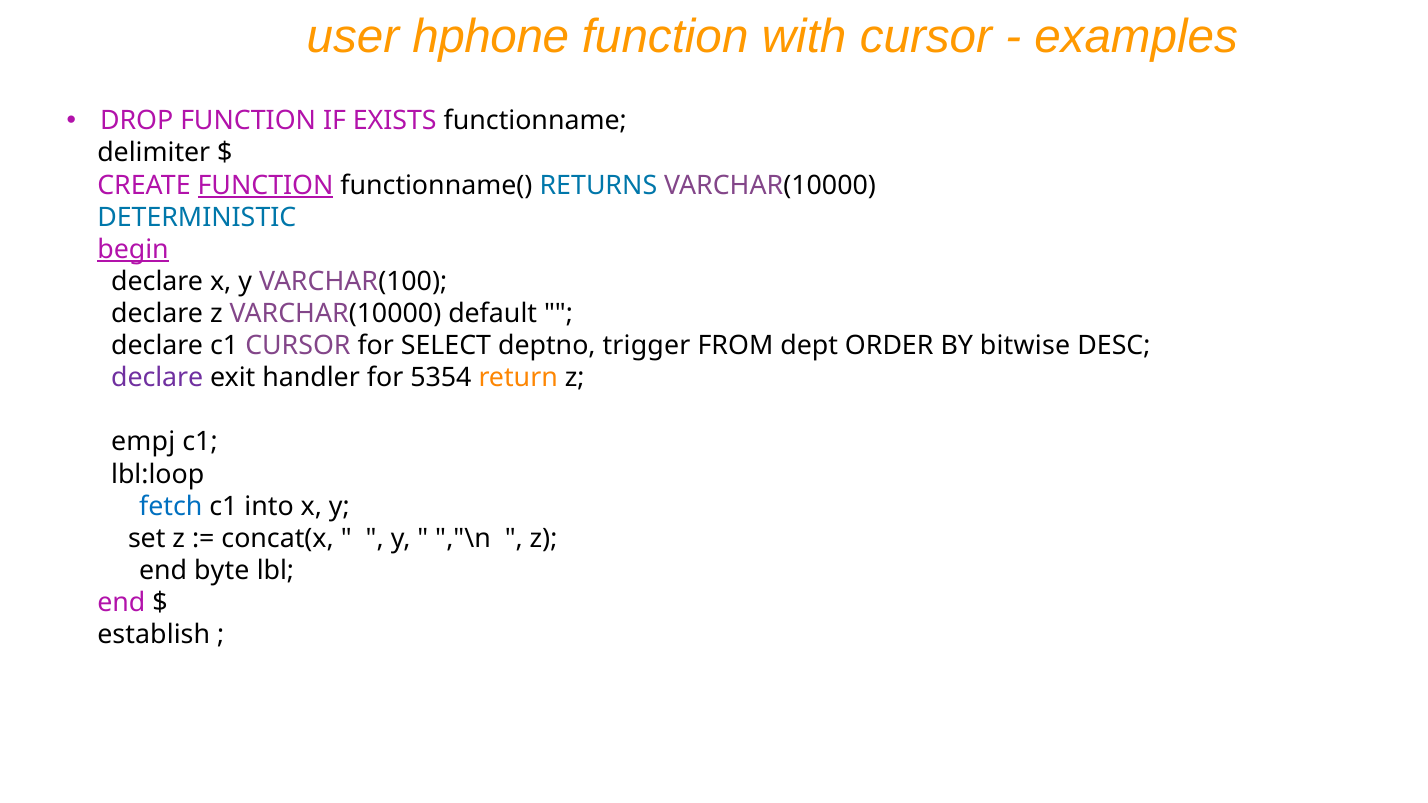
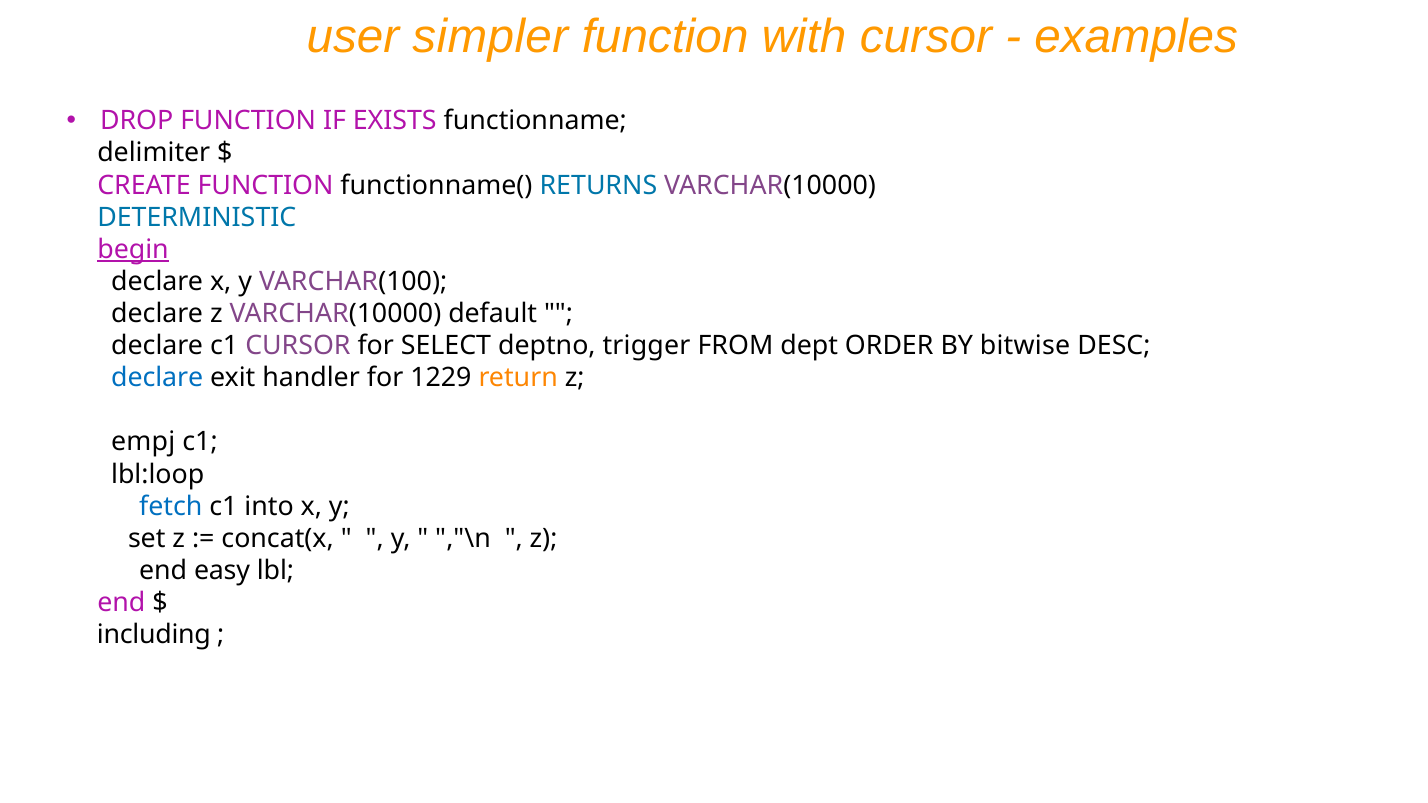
hphone: hphone -> simpler
FUNCTION at (266, 185) underline: present -> none
declare at (157, 378) colour: purple -> blue
5354: 5354 -> 1229
byte: byte -> easy
establish: establish -> including
